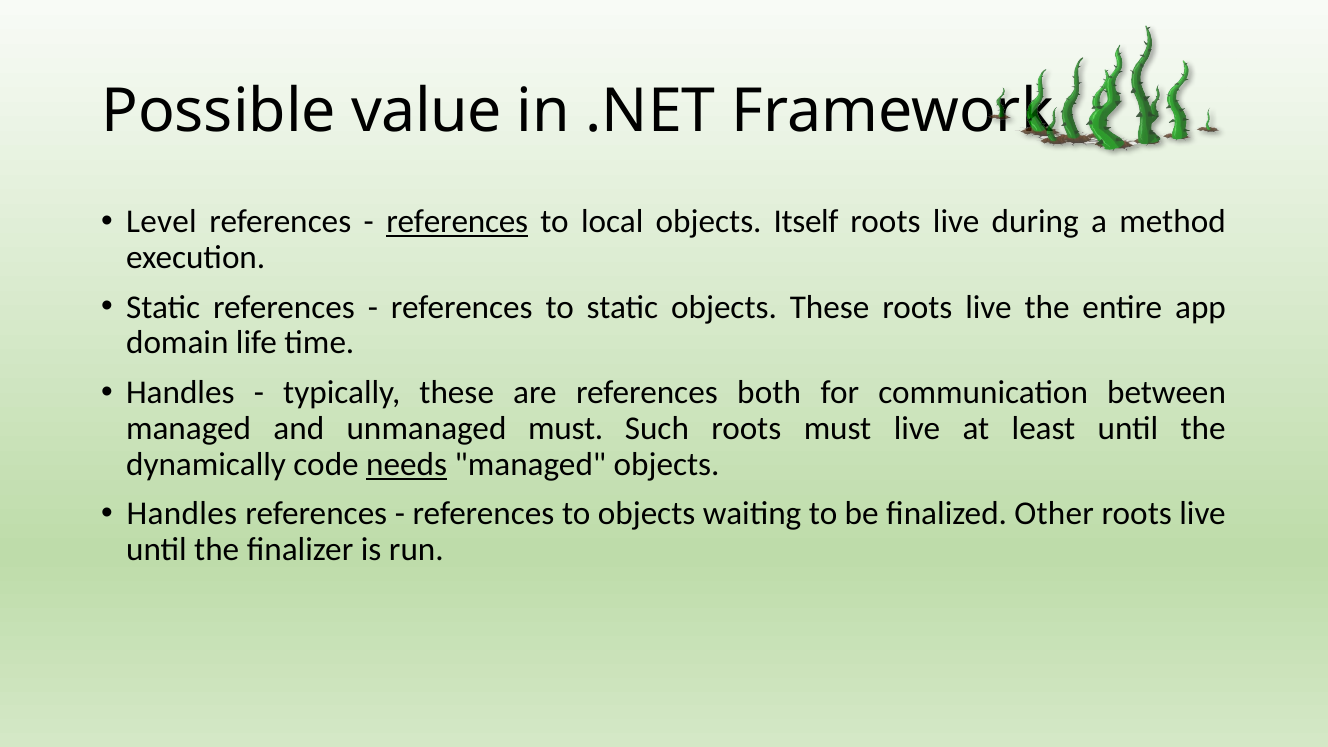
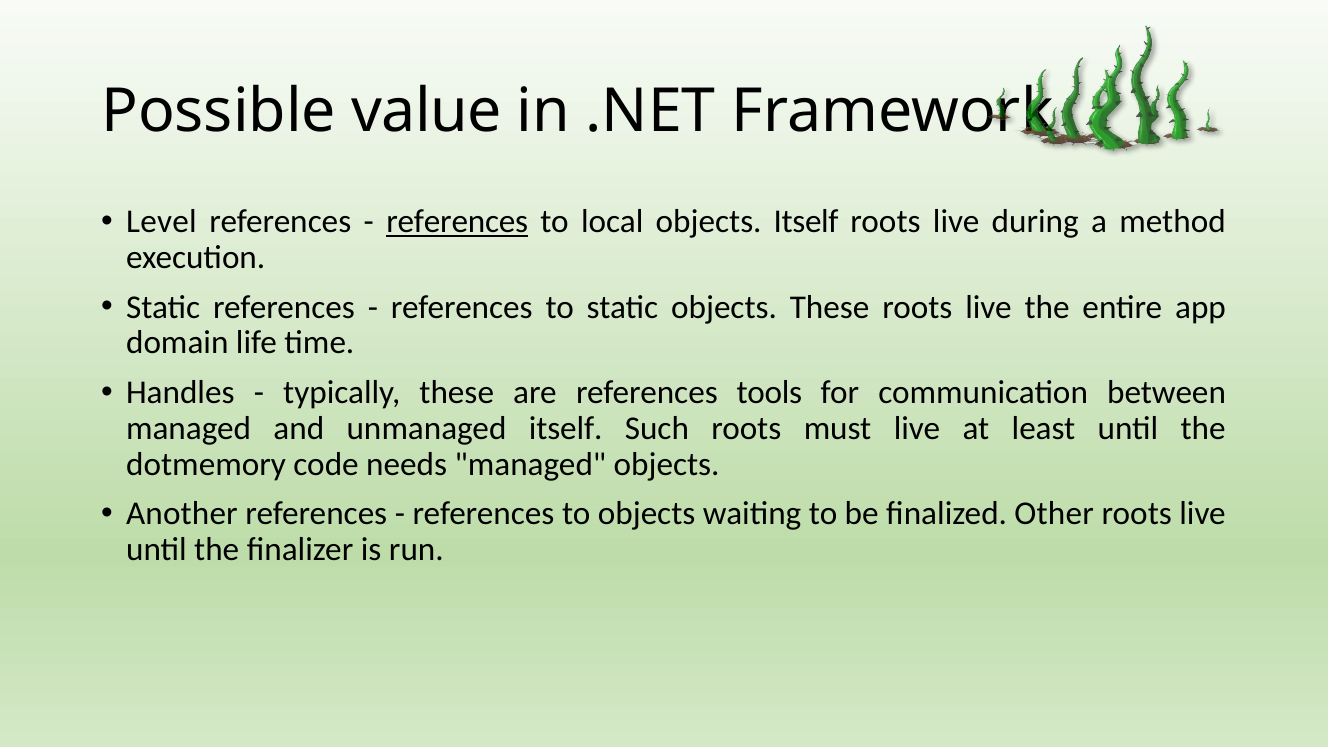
both: both -> tools
unmanaged must: must -> itself
dynamically: dynamically -> dotmemory
needs underline: present -> none
Handles at (182, 514): Handles -> Another
